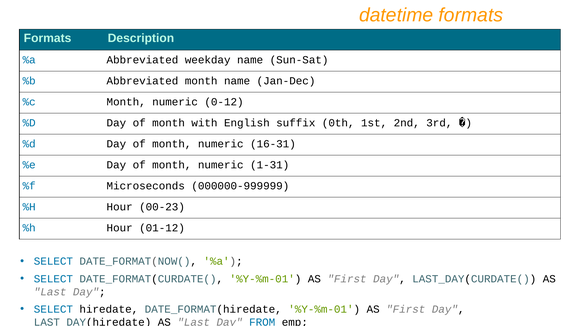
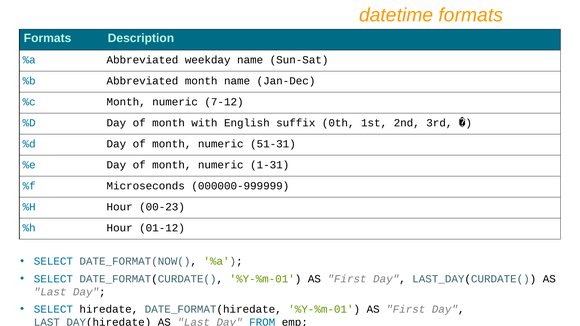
0-12: 0-12 -> 7-12
16-31: 16-31 -> 51-31
